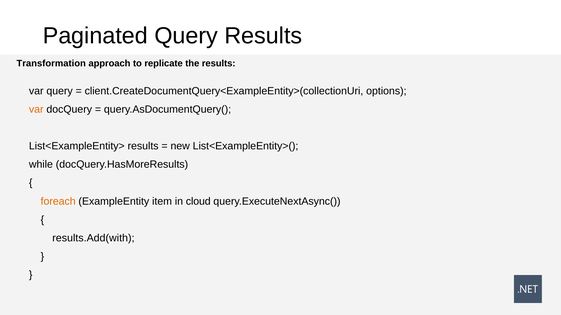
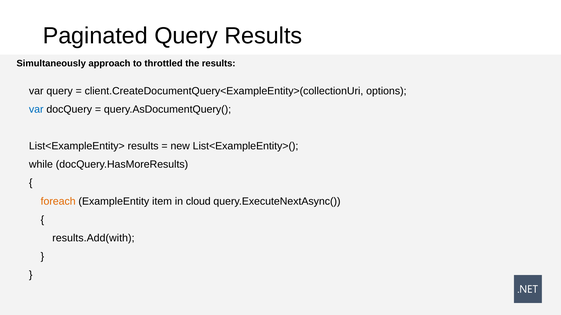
Transformation: Transformation -> Simultaneously
replicate: replicate -> throttled
var at (36, 110) colour: orange -> blue
